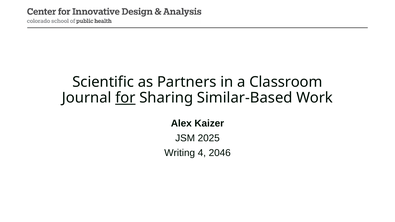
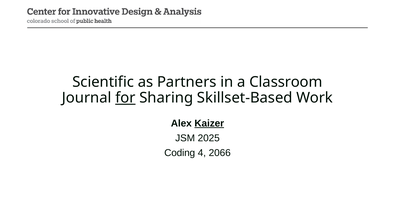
Similar-Based: Similar-Based -> Skillset-Based
Kaizer underline: none -> present
Writing: Writing -> Coding
2046: 2046 -> 2066
